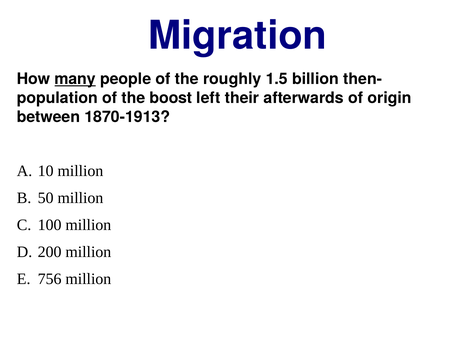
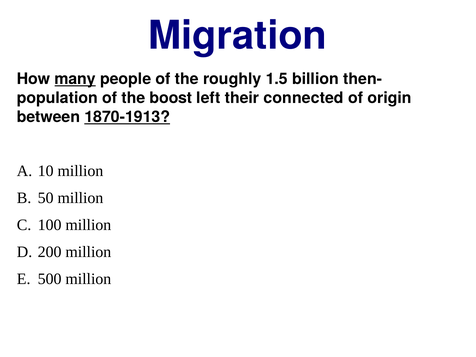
afterwards: afterwards -> connected
1870-1913 underline: none -> present
756: 756 -> 500
